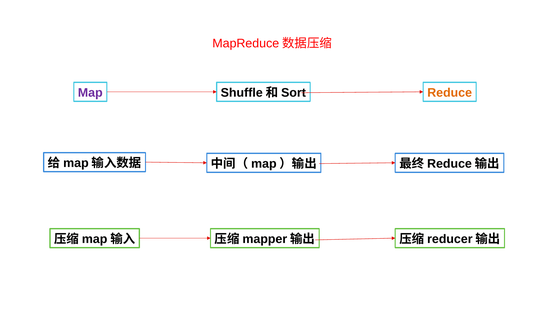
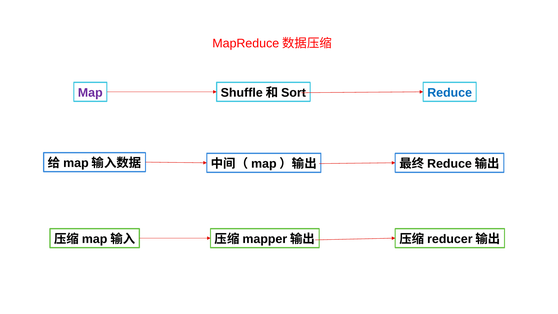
Reduce colour: orange -> blue
